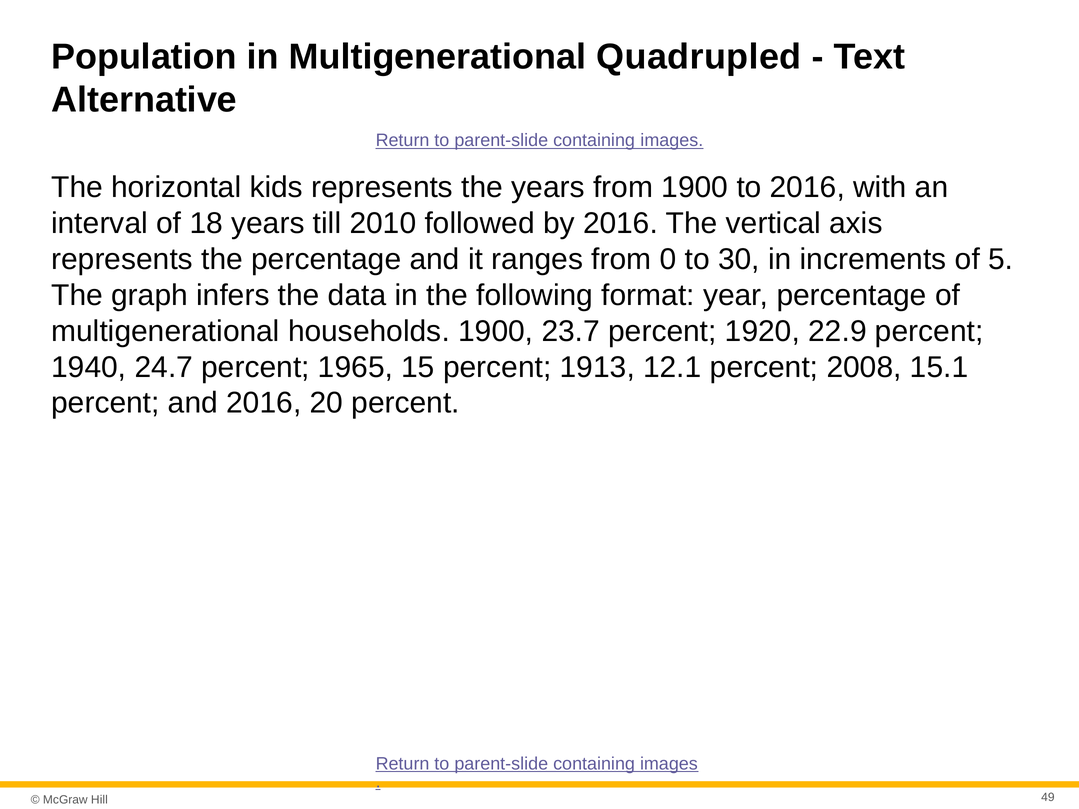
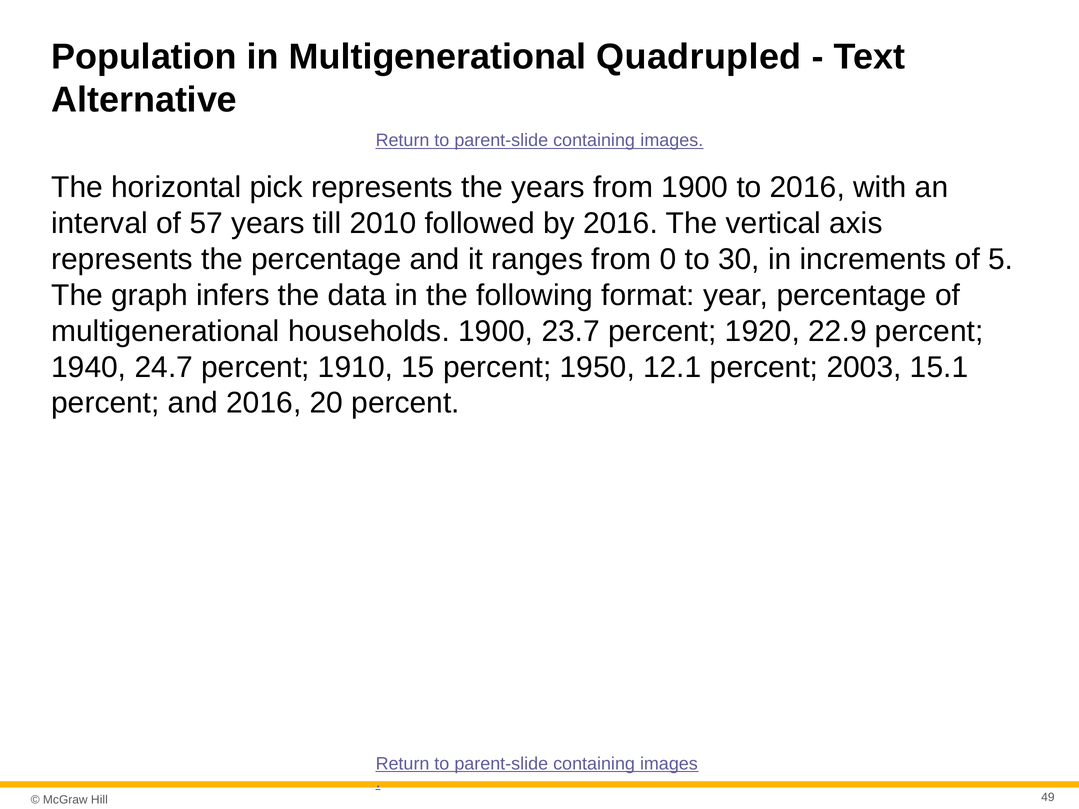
kids: kids -> pick
18: 18 -> 57
1965: 1965 -> 1910
1913: 1913 -> 1950
2008: 2008 -> 2003
